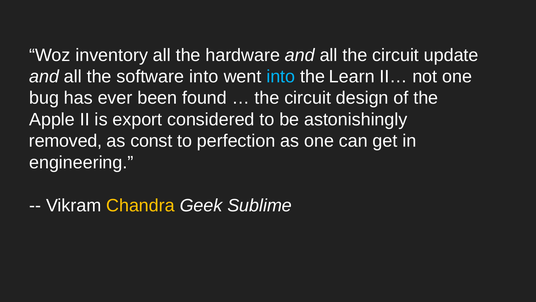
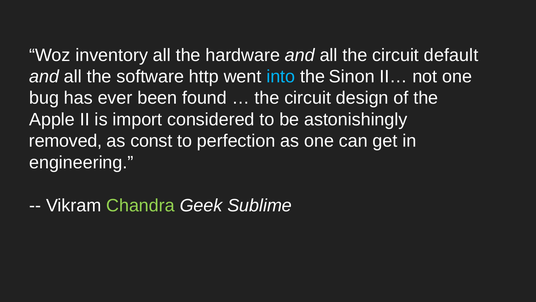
update: update -> default
software into: into -> http
Learn: Learn -> Sinon
export: export -> import
Chandra colour: yellow -> light green
